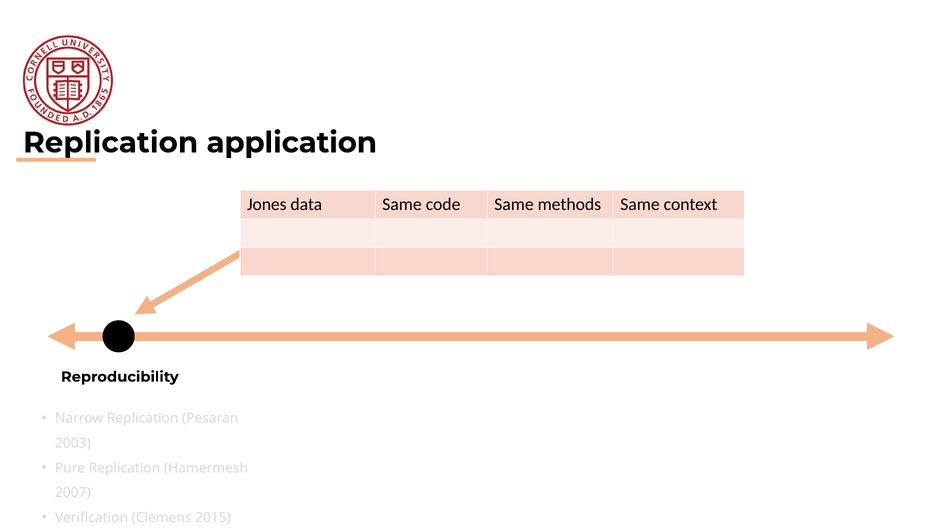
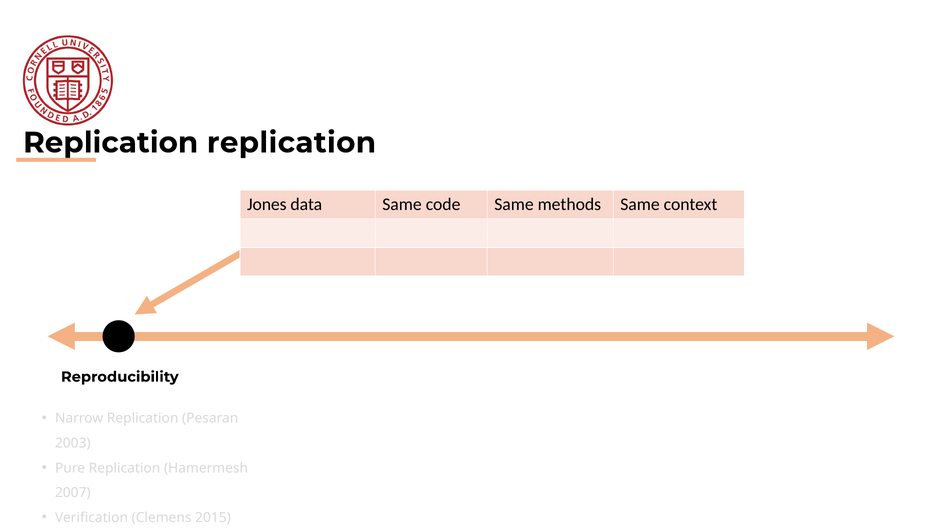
Replication application: application -> replication
